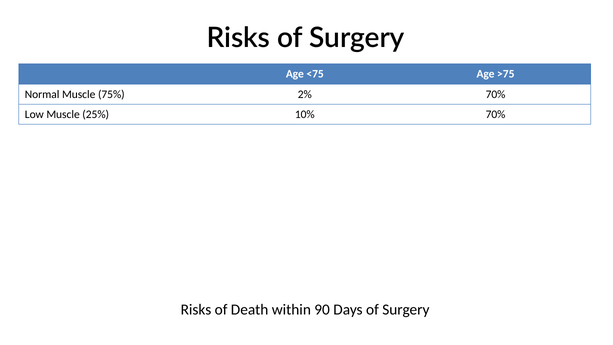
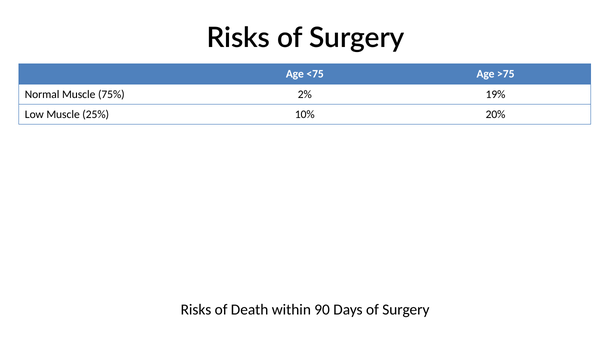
2% 70%: 70% -> 19%
10% 70%: 70% -> 20%
